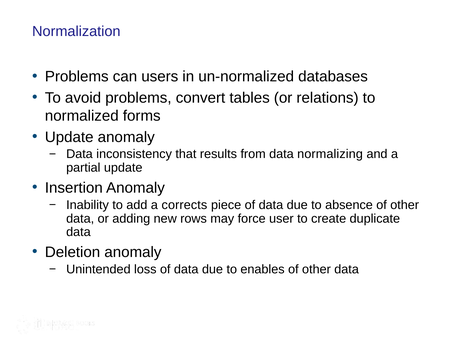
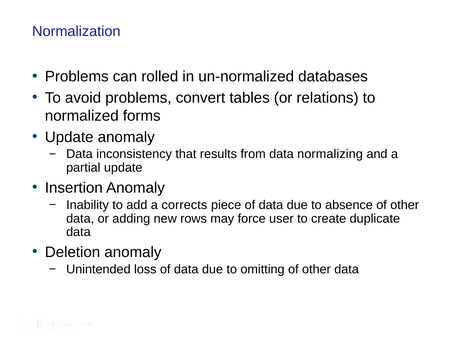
users: users -> rolled
enables: enables -> omitting
